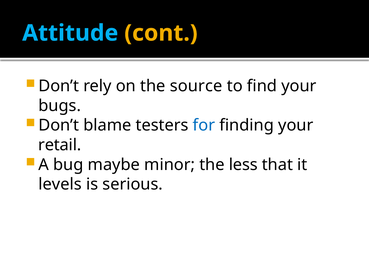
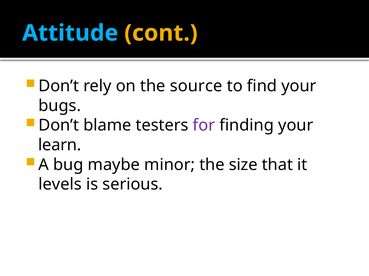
for colour: blue -> purple
retail: retail -> learn
less: less -> size
